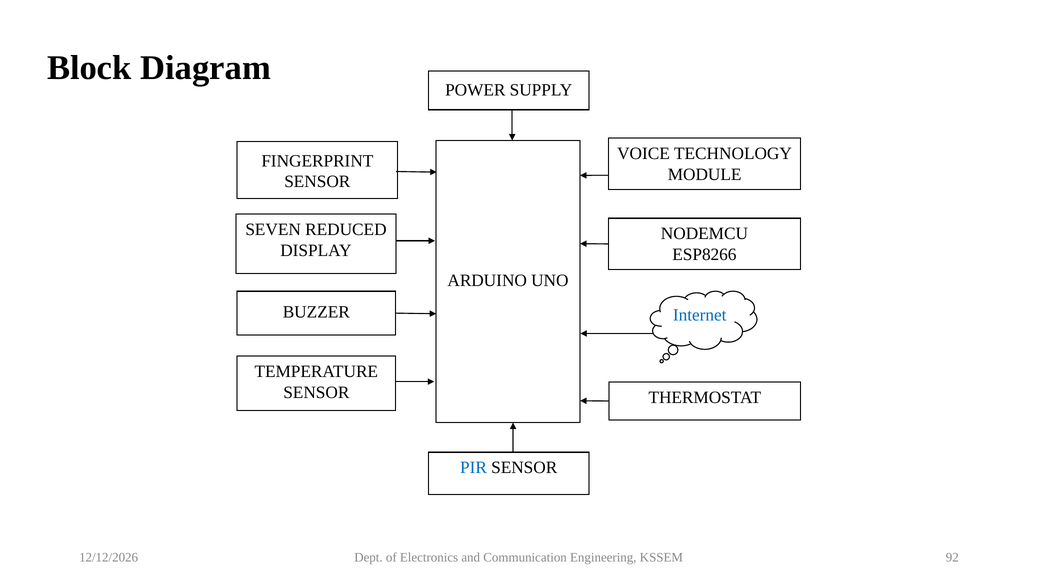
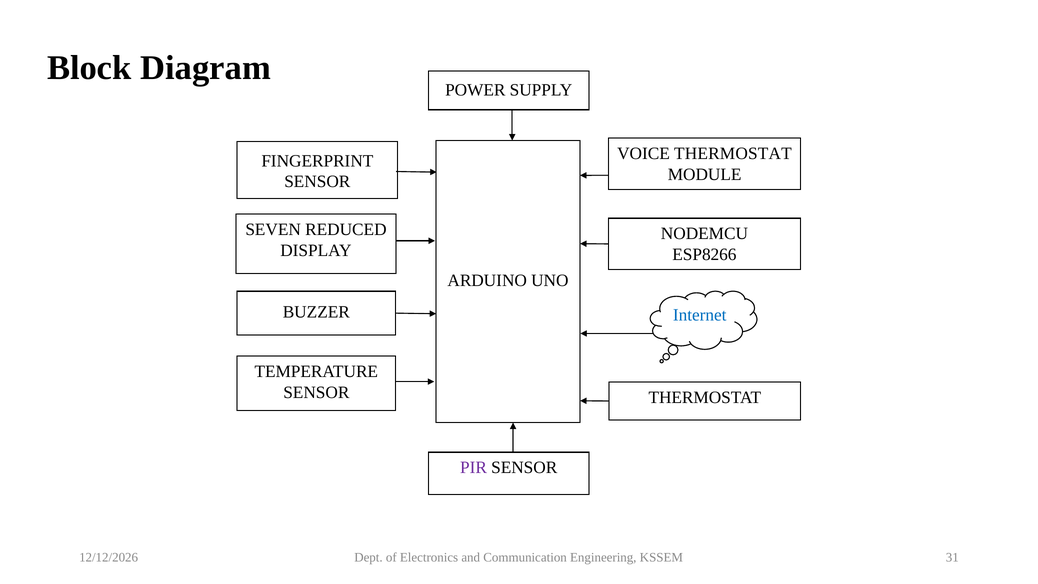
VOICE TECHNOLOGY: TECHNOLOGY -> THERMOSTAT
PIR colour: blue -> purple
92: 92 -> 31
